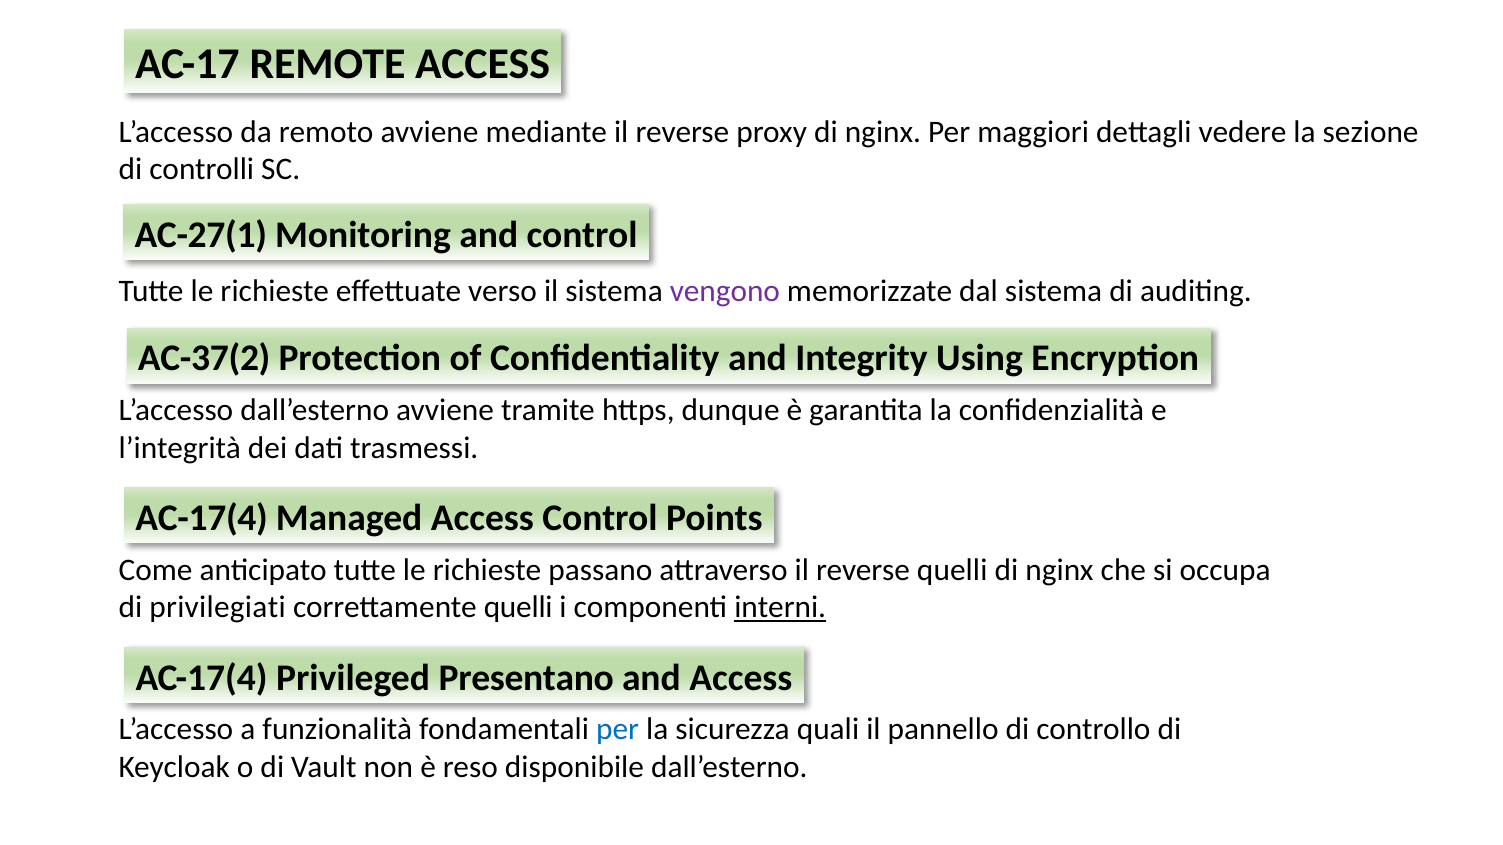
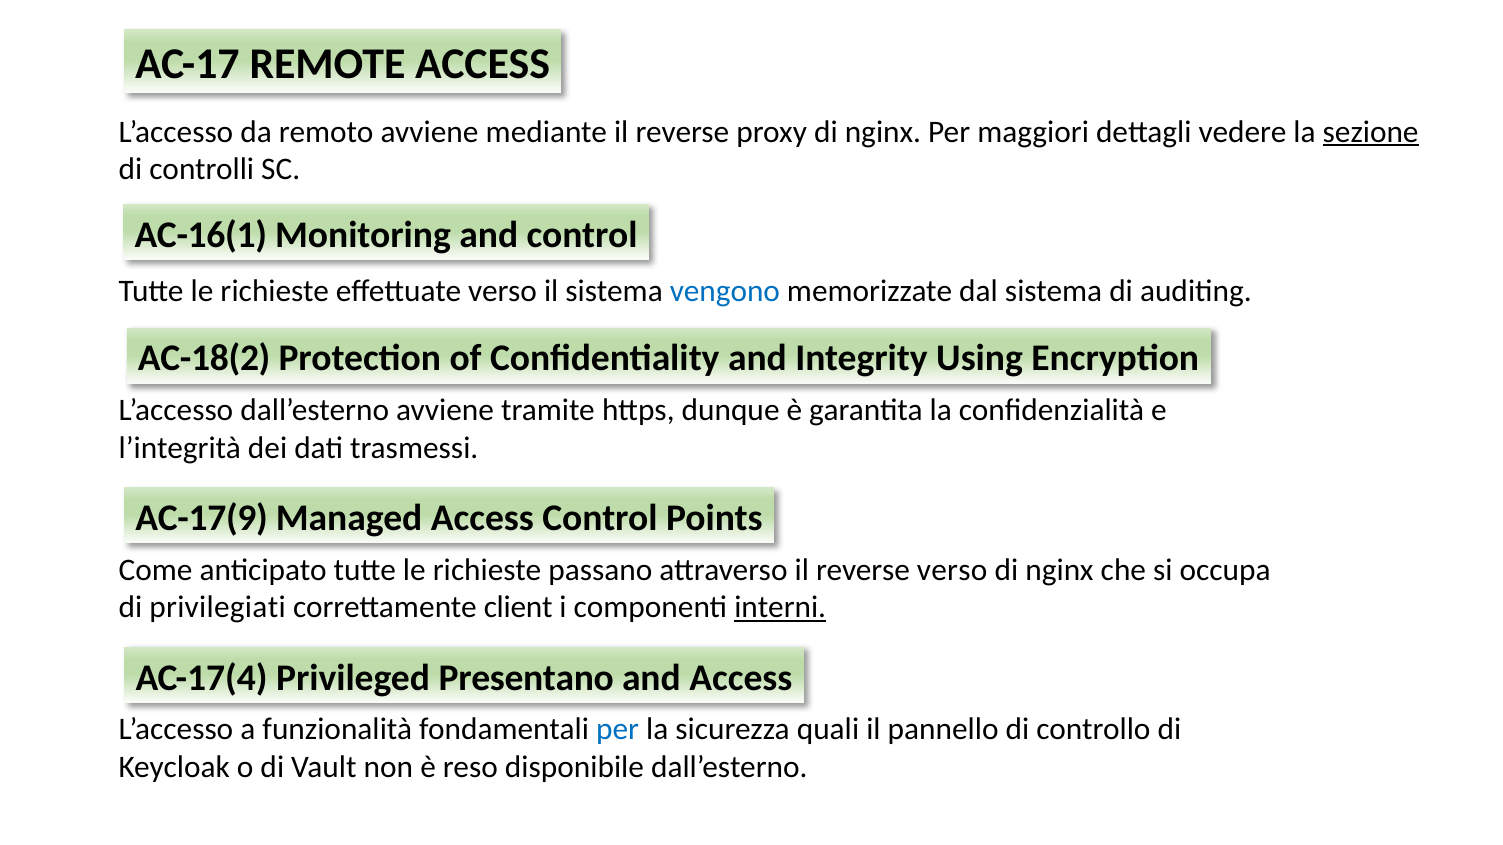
sezione underline: none -> present
AC-27(1: AC-27(1 -> AC-16(1
vengono colour: purple -> blue
AC-37(2: AC-37(2 -> AC-18(2
AC-17(4 at (202, 518): AC-17(4 -> AC-17(9
reverse quelli: quelli -> verso
correttamente quelli: quelli -> client
